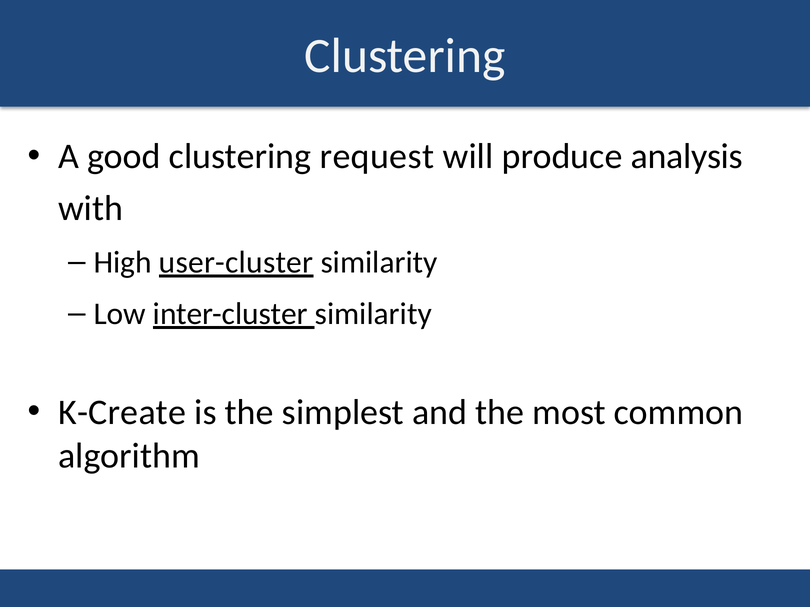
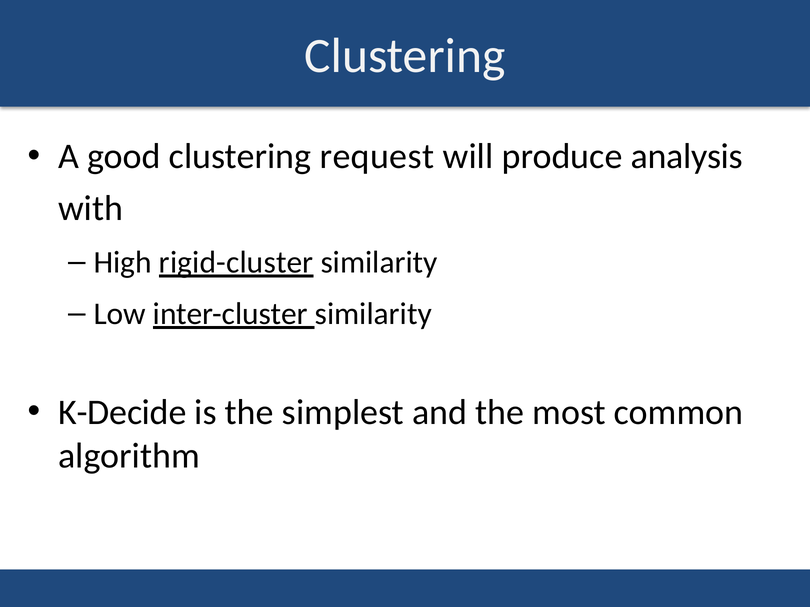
user-cluster: user-cluster -> rigid-cluster
K-Create: K-Create -> K-Decide
